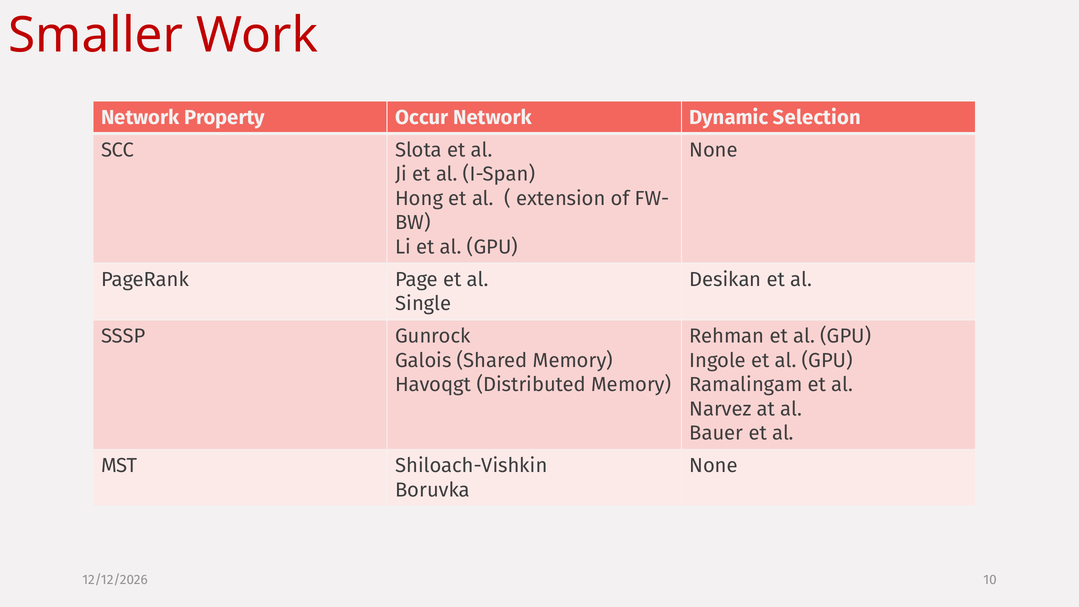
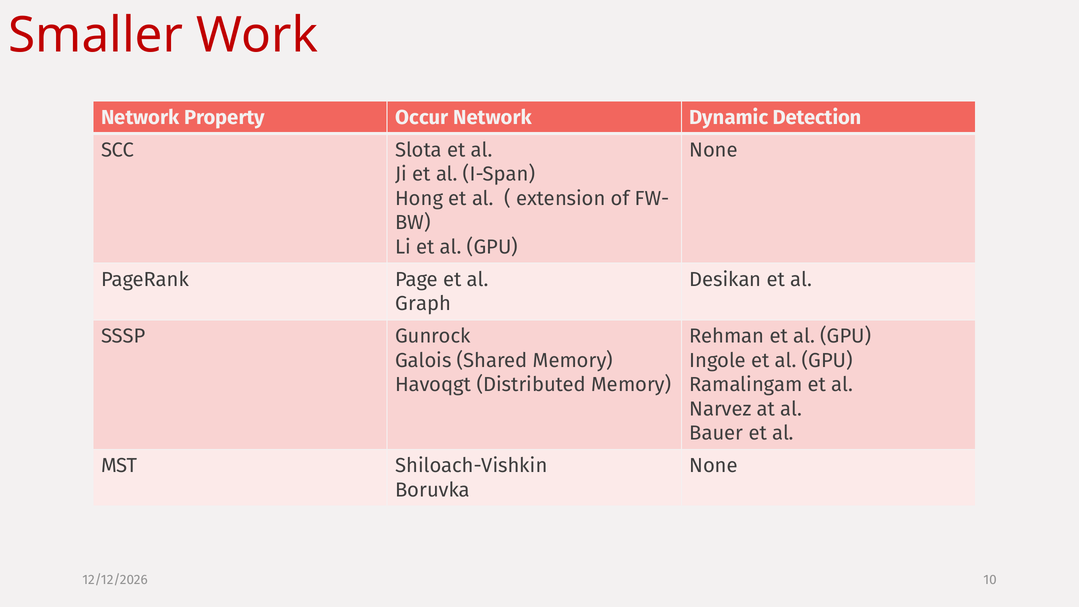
Selection: Selection -> Detection
Single: Single -> Graph
